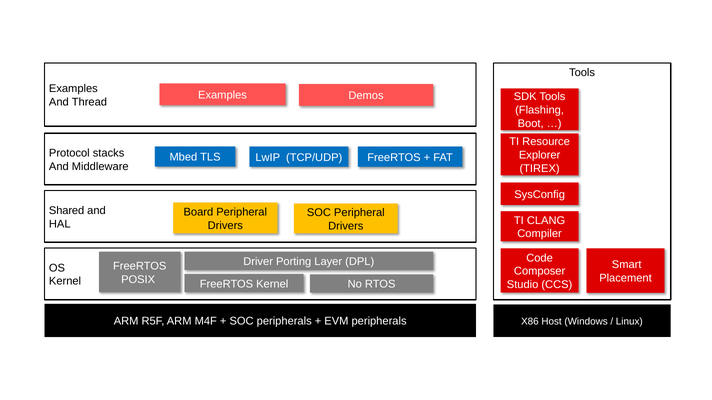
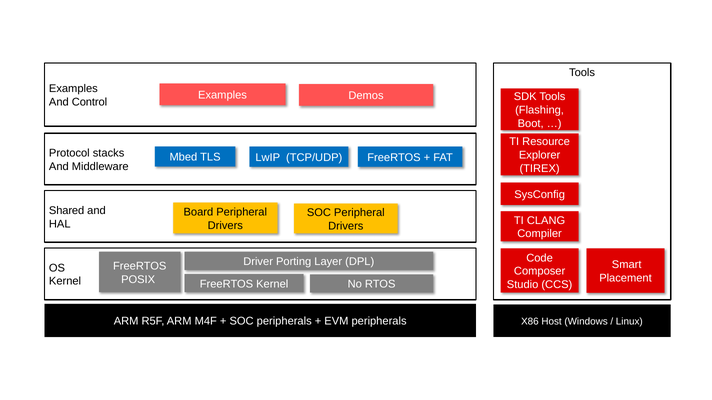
Thread: Thread -> Control
